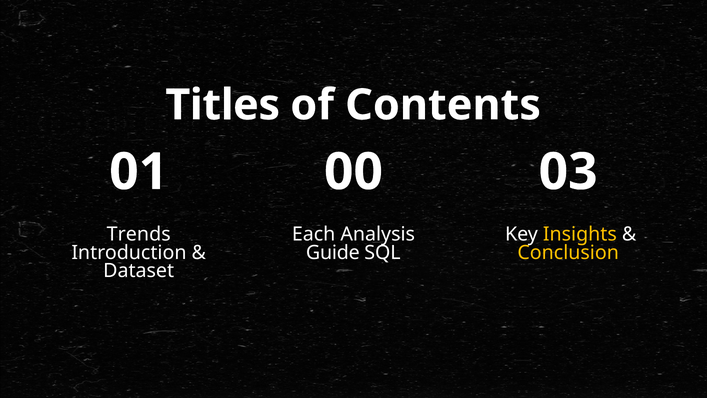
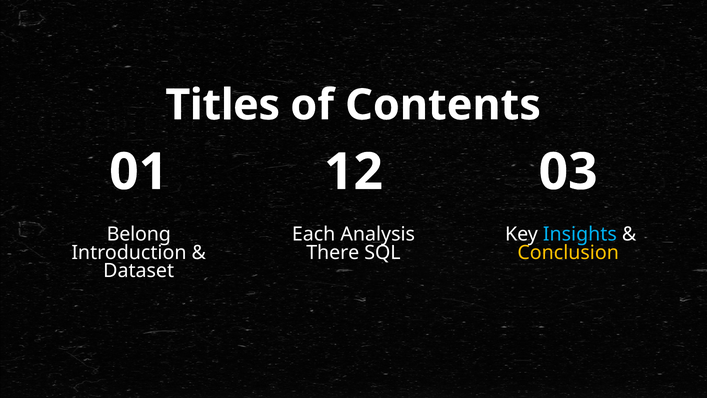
00: 00 -> 12
Trends: Trends -> Belong
Insights colour: yellow -> light blue
Guide: Guide -> There
